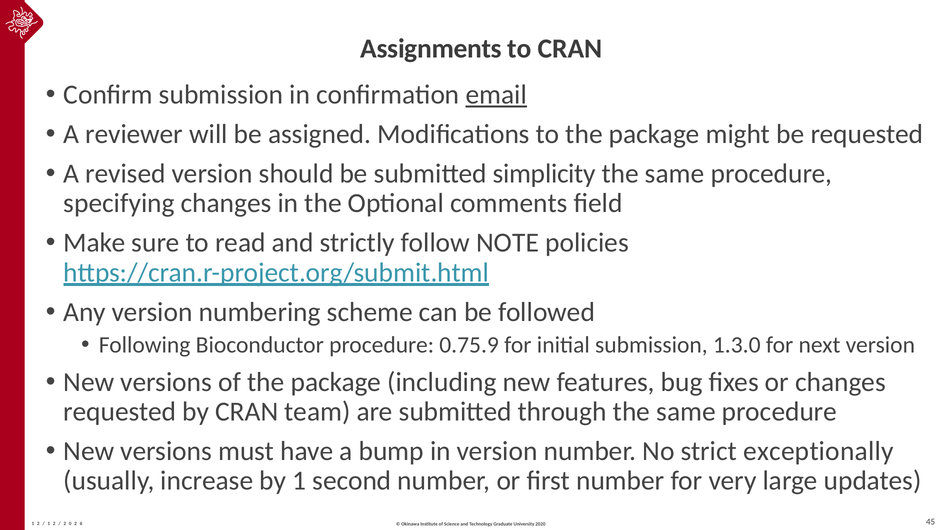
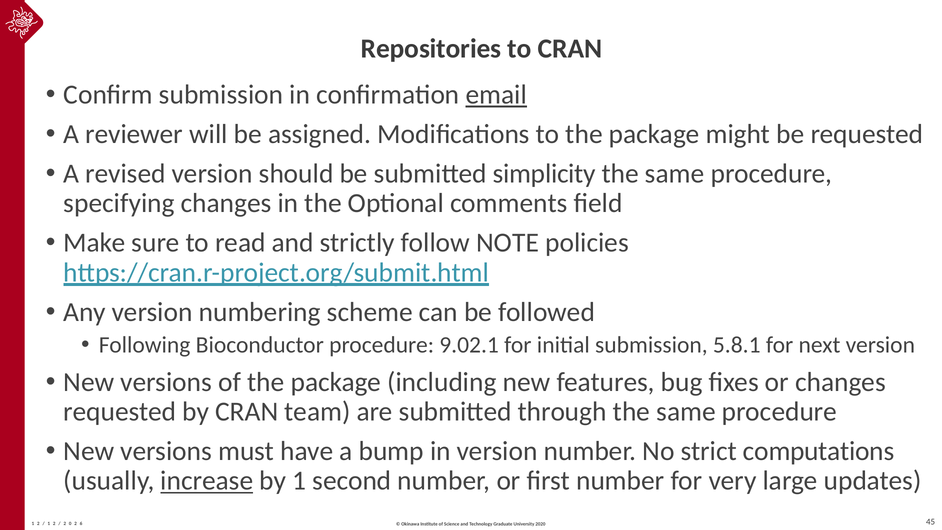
Assignments: Assignments -> Repositories
0.75.9: 0.75.9 -> 9.02.1
1.3.0: 1.3.0 -> 5.8.1
exceptionally: exceptionally -> computations
increase underline: none -> present
